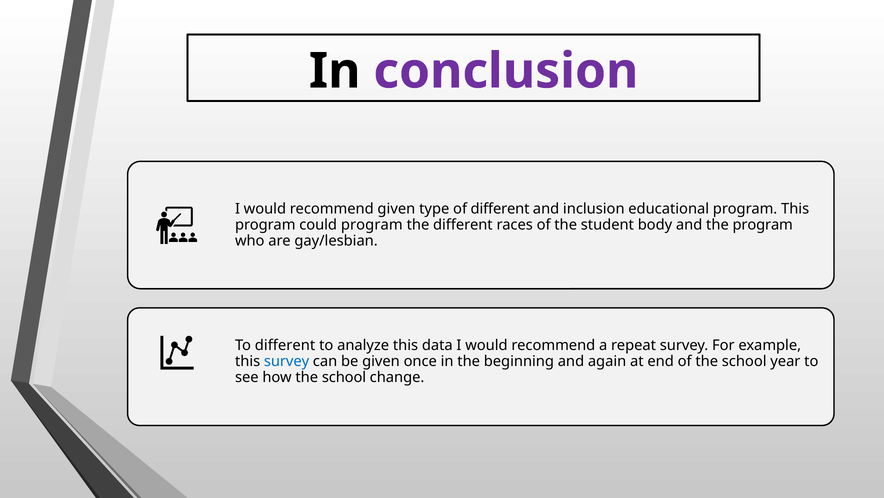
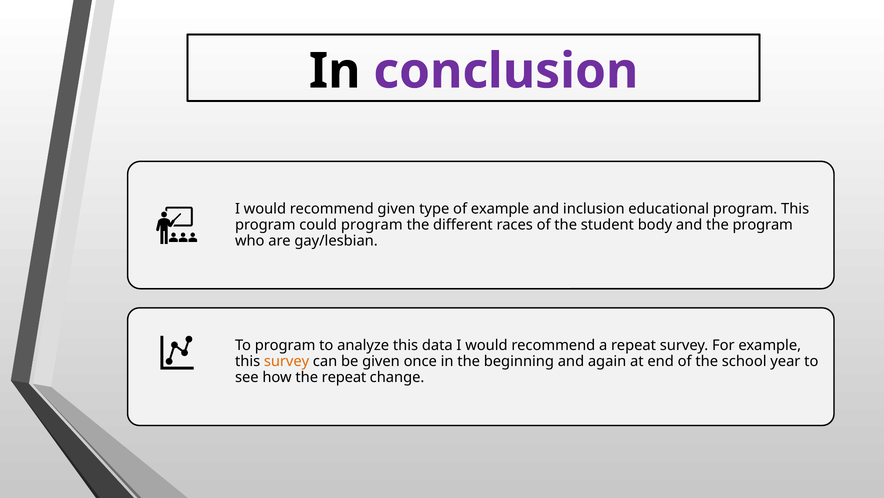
of different: different -> example
To different: different -> program
survey at (287, 361) colour: blue -> orange
how the school: school -> repeat
